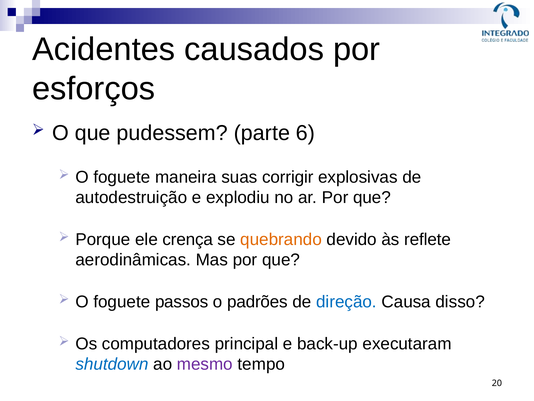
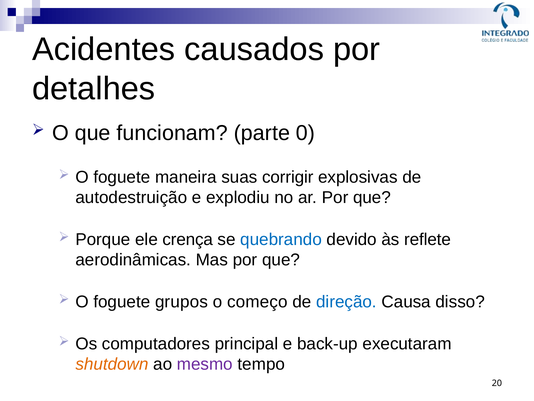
esforços: esforços -> detalhes
pudessem: pudessem -> funcionam
6: 6 -> 0
quebrando colour: orange -> blue
passos: passos -> grupos
padrões: padrões -> começo
shutdown colour: blue -> orange
